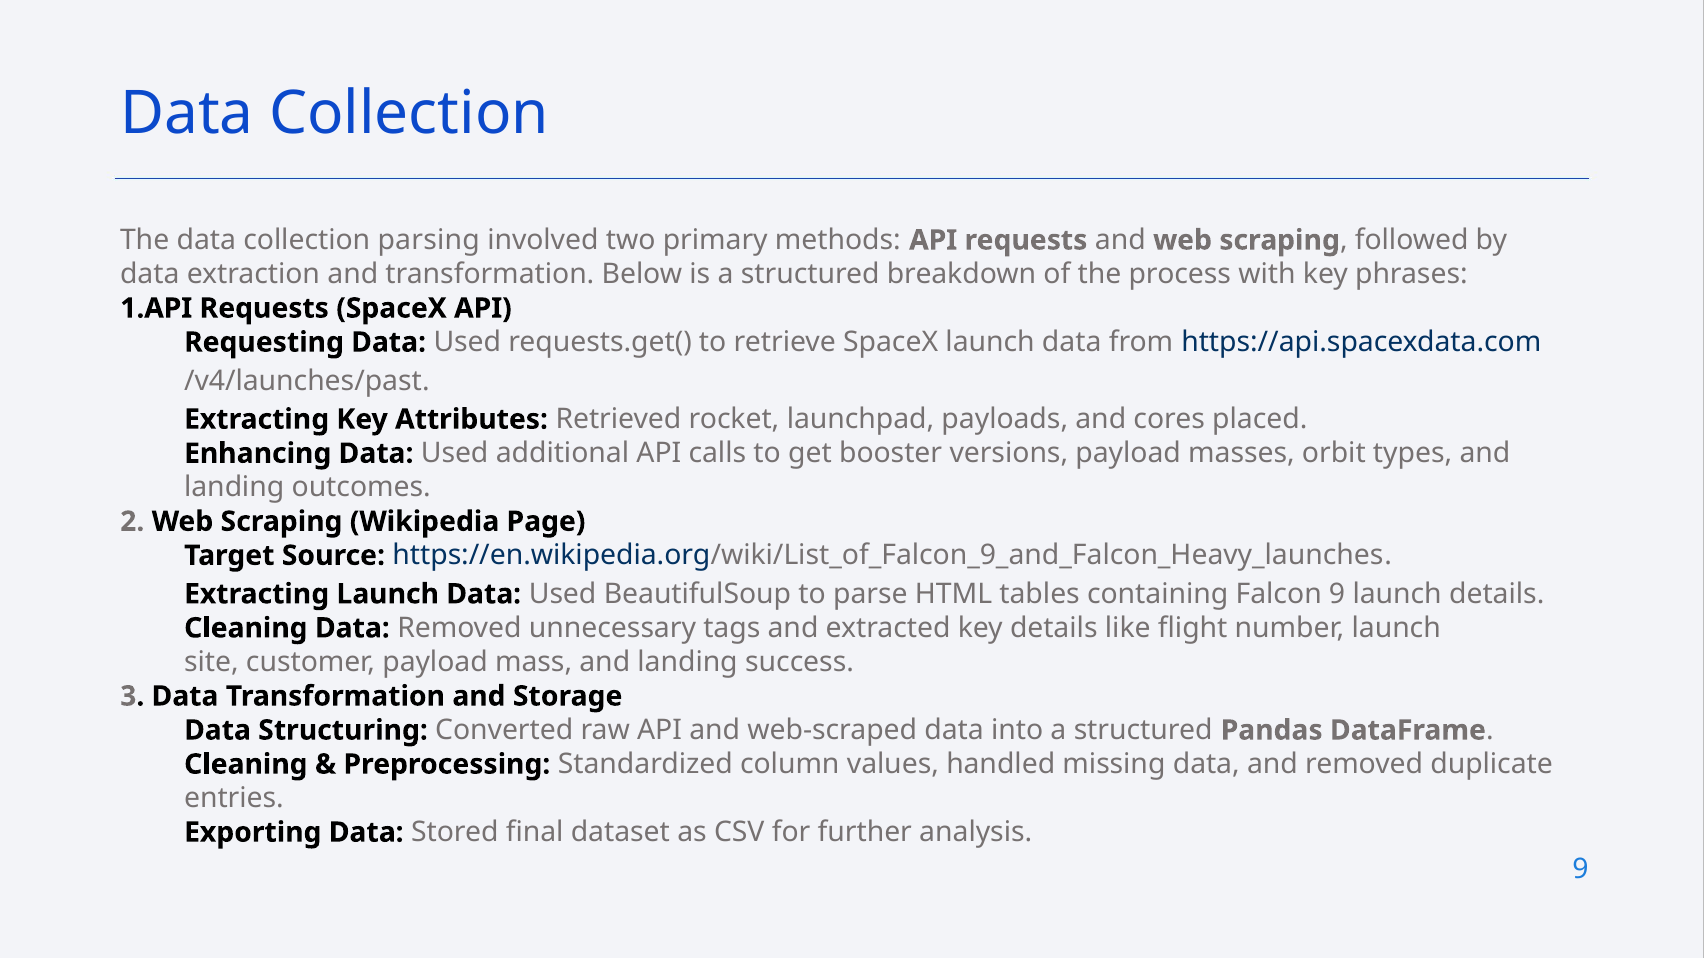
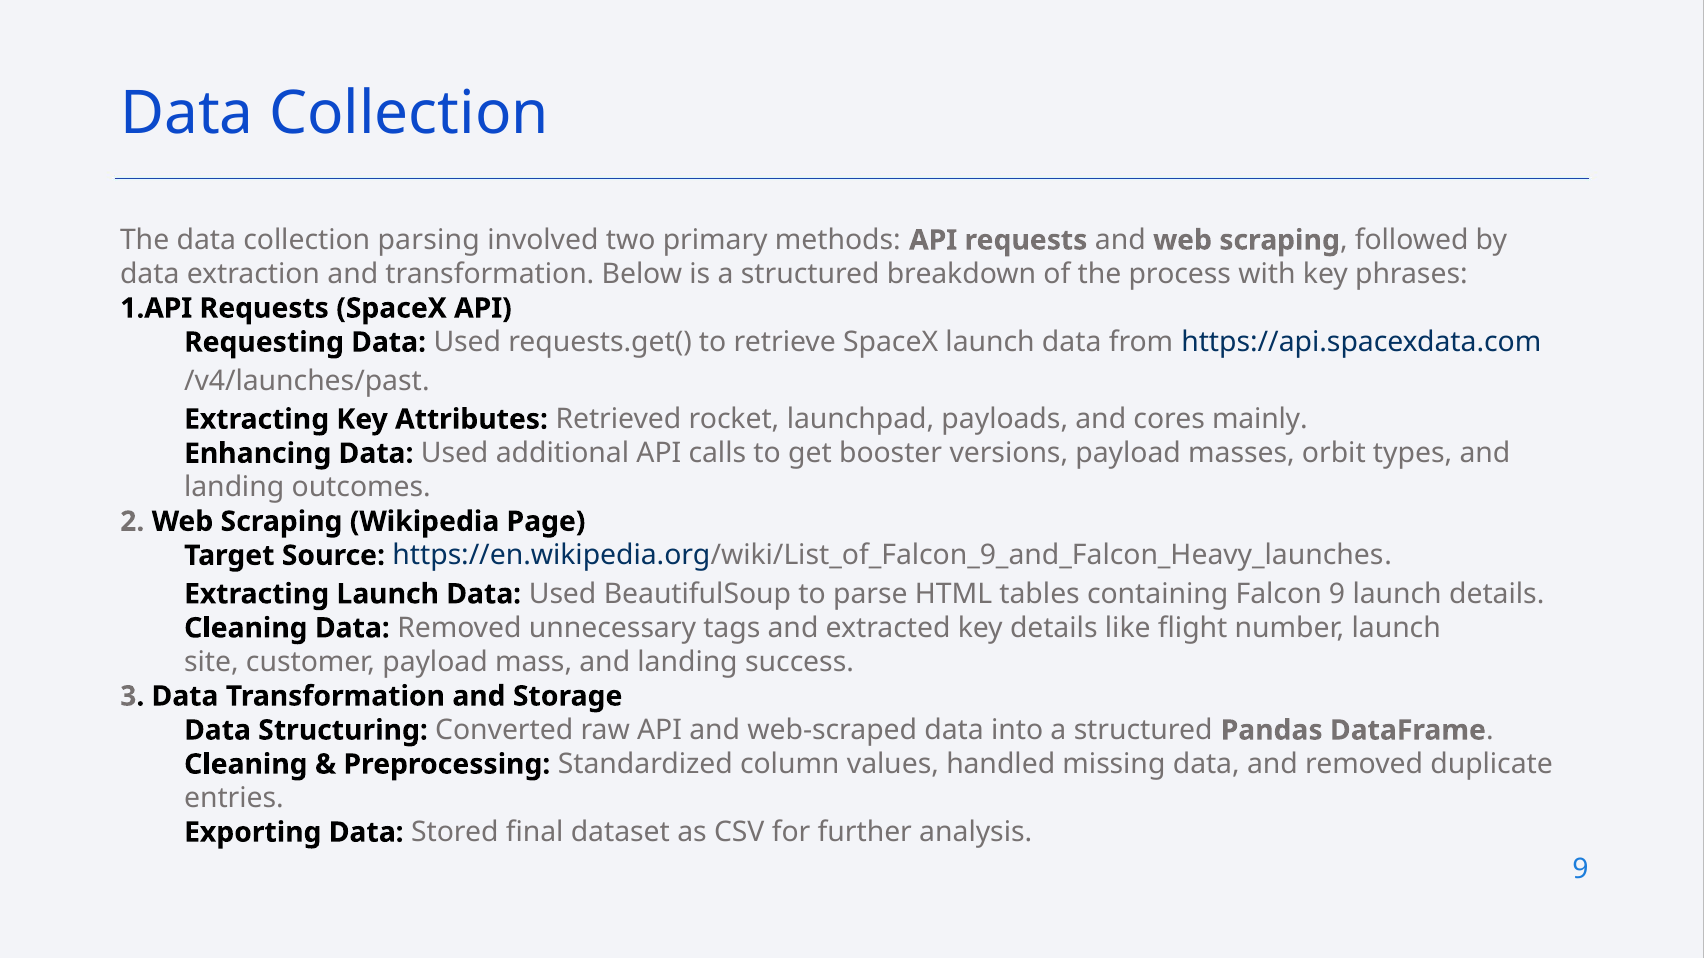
placed: placed -> mainly
